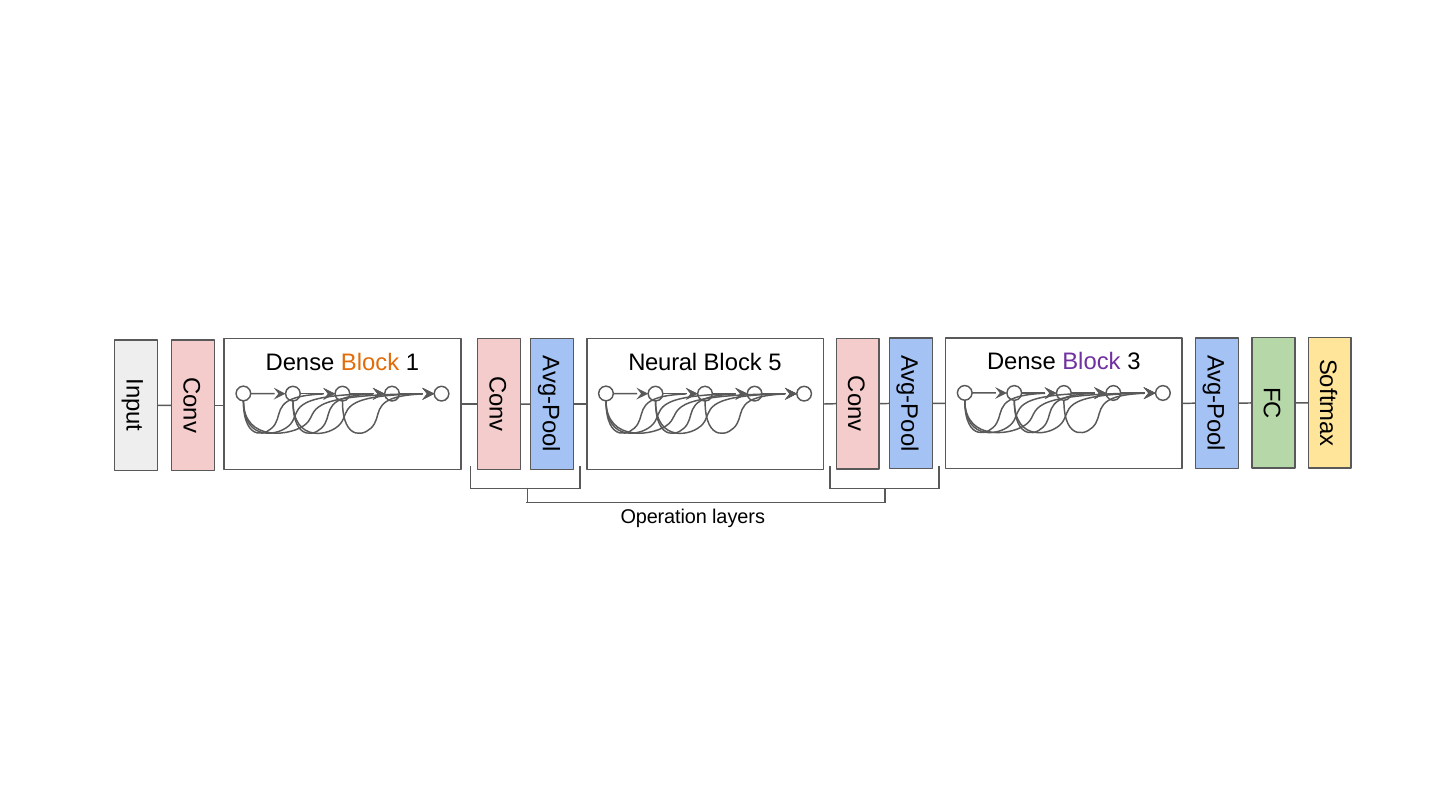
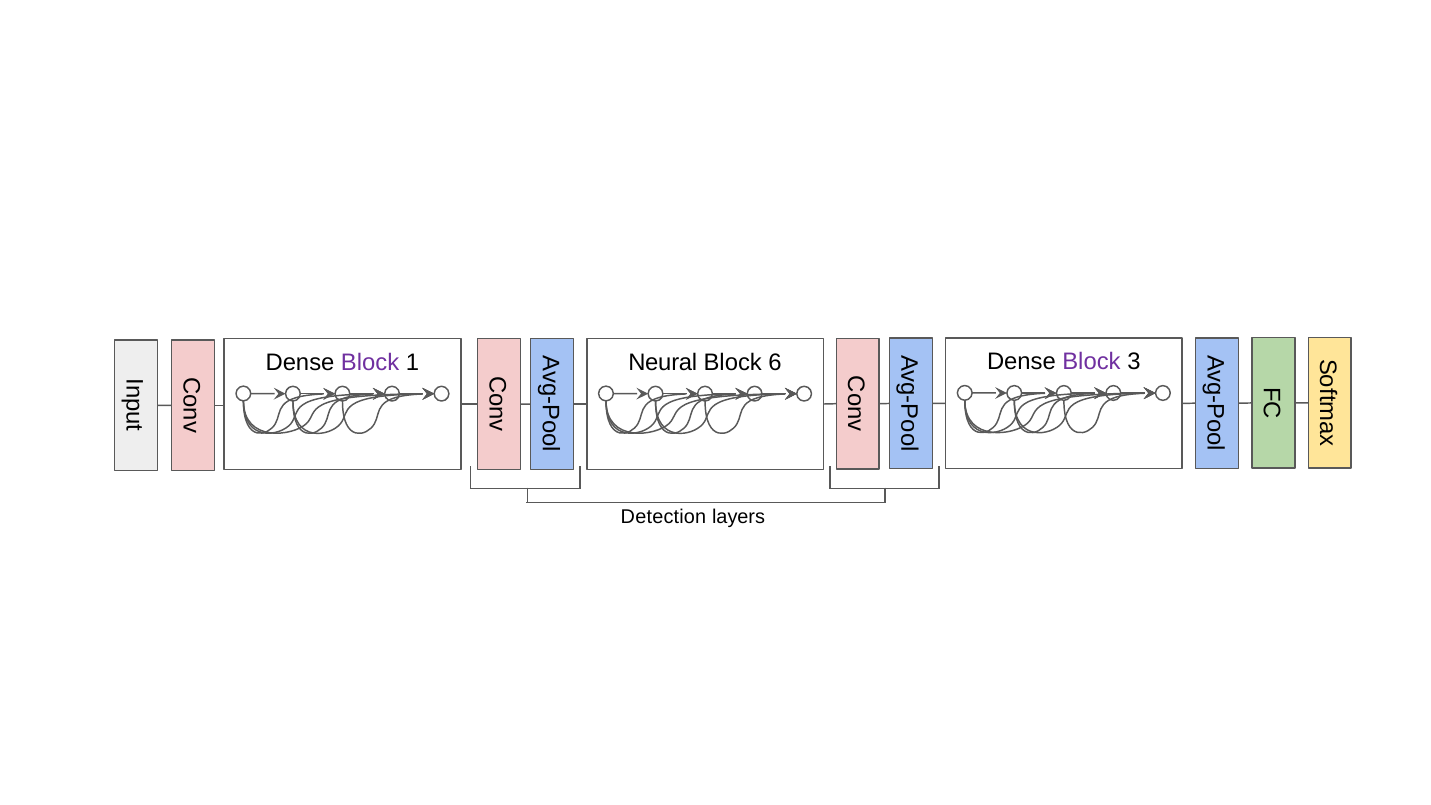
Block at (370, 363) colour: orange -> purple
5: 5 -> 6
Operation: Operation -> Detection
